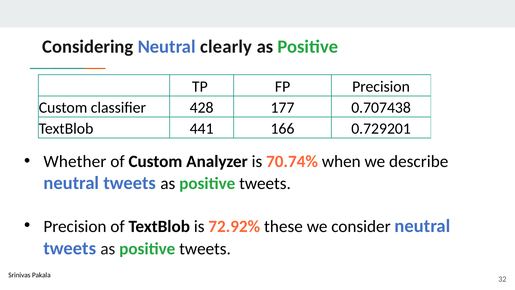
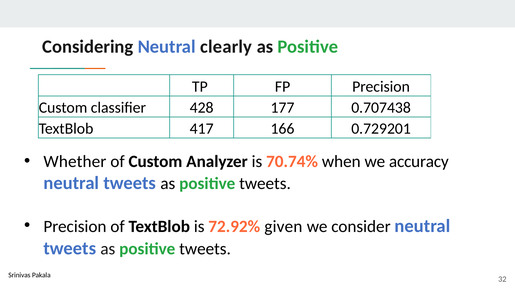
441: 441 -> 417
describe: describe -> accuracy
these: these -> given
